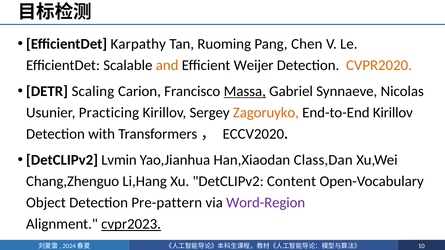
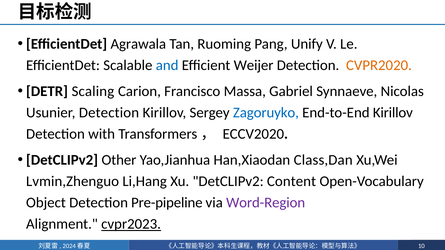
Karpathy: Karpathy -> Agrawala
Chen: Chen -> Unify
and colour: orange -> blue
Massa underline: present -> none
Usunier Practicing: Practicing -> Detection
Zagoruyko colour: orange -> blue
Lvmin: Lvmin -> Other
Chang,Zhenguo: Chang,Zhenguo -> Lvmin,Zhenguo
Pre-pattern: Pre-pattern -> Pre-pipeline
